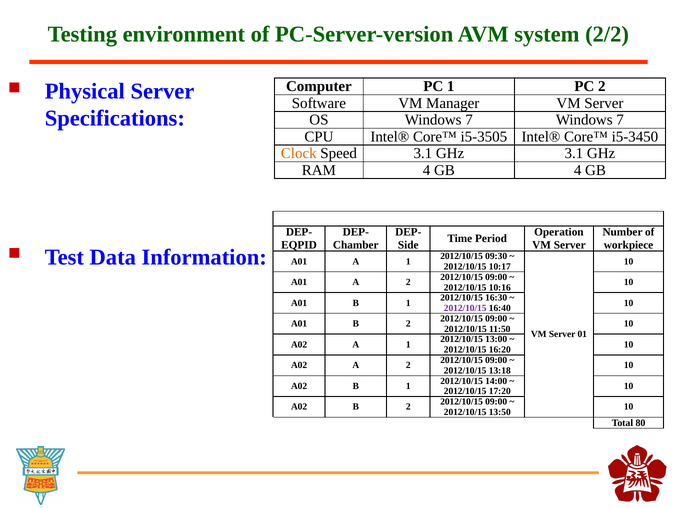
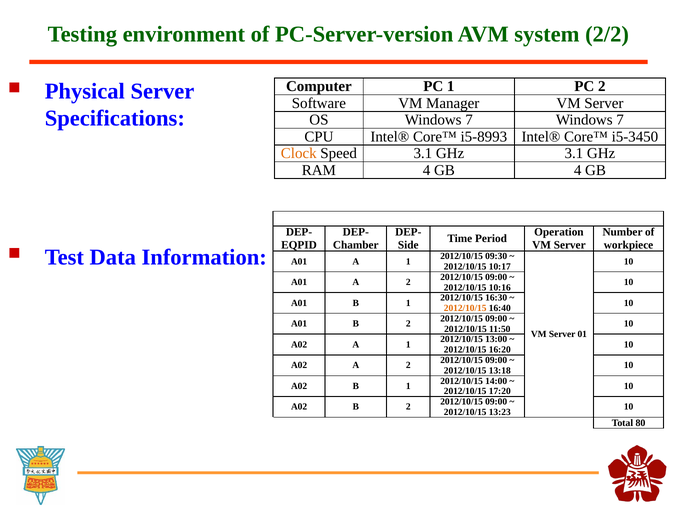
i5-3505: i5-3505 -> i5-8993
2012/10/15 at (465, 308) colour: purple -> orange
13:50: 13:50 -> 13:23
